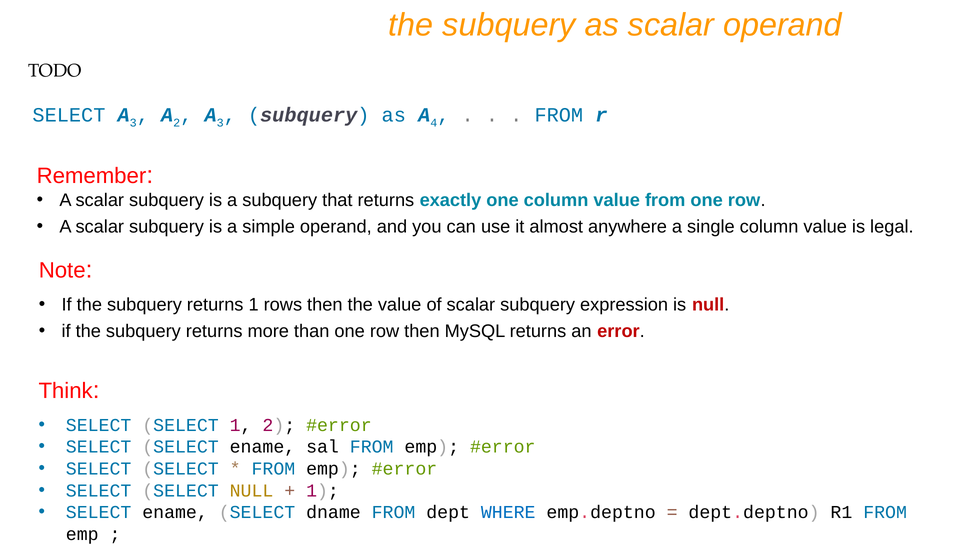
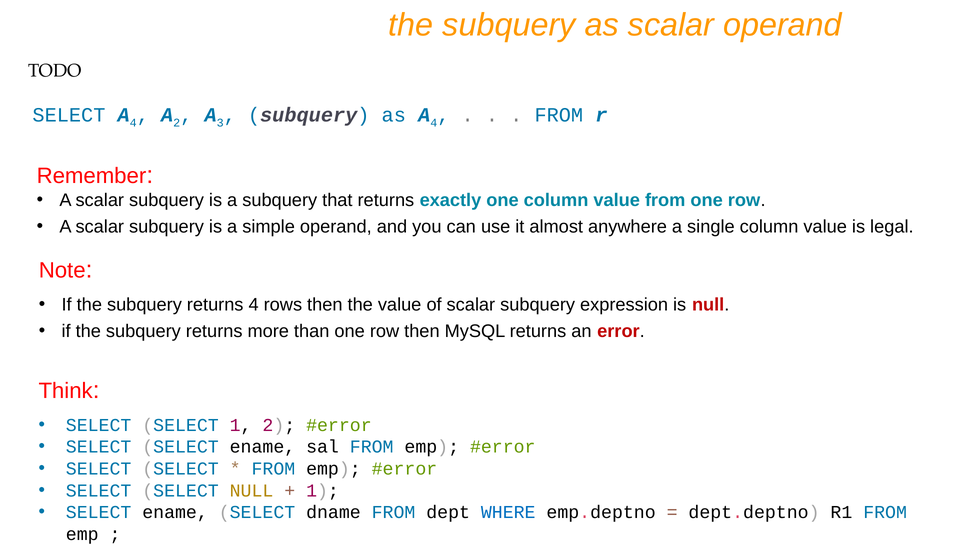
SELECT A 3: 3 -> 4
returns 1: 1 -> 4
